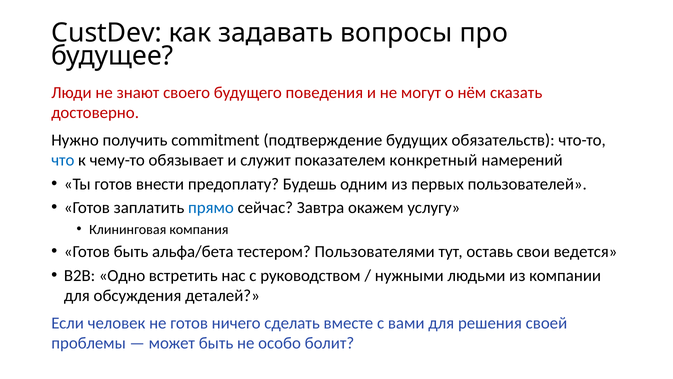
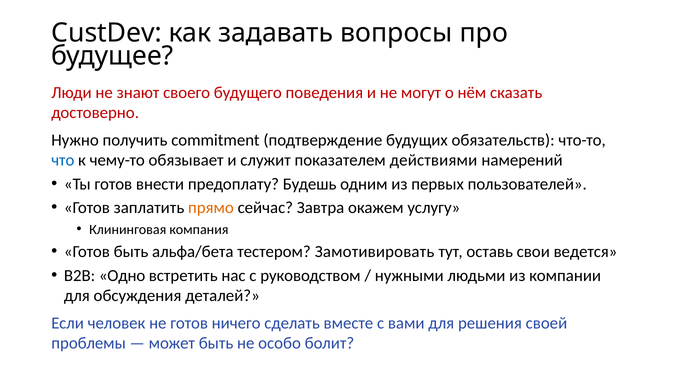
конкретный: конкретный -> действиями
прямо colour: blue -> orange
Пользователями: Пользователями -> Замотивировать
